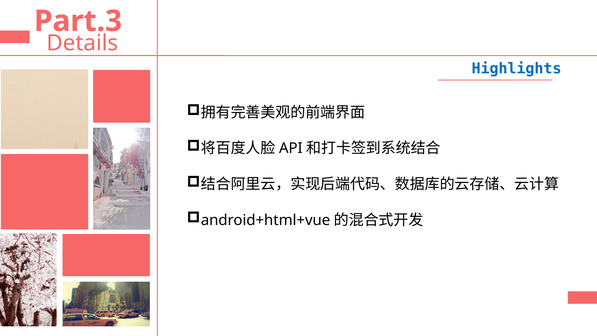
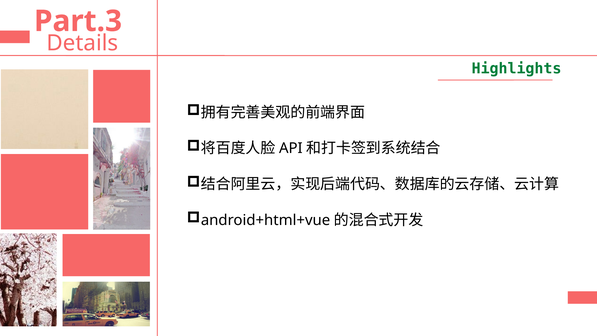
Highlights colour: blue -> green
